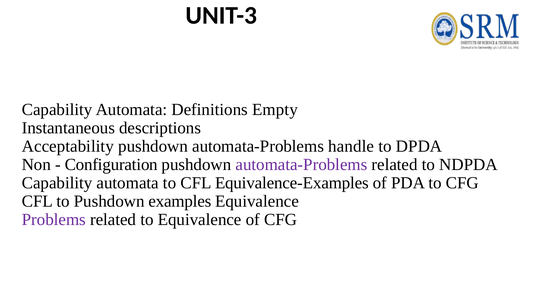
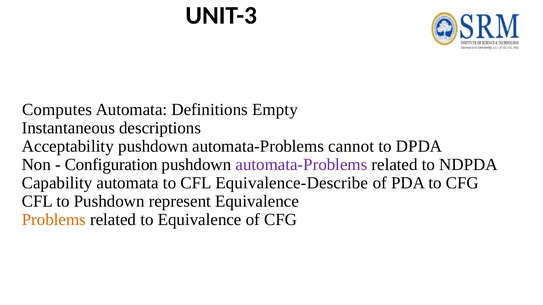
Capability at (57, 110): Capability -> Computes
handle: handle -> cannot
Equivalence-Examples: Equivalence-Examples -> Equivalence-Describe
examples: examples -> represent
Problems colour: purple -> orange
